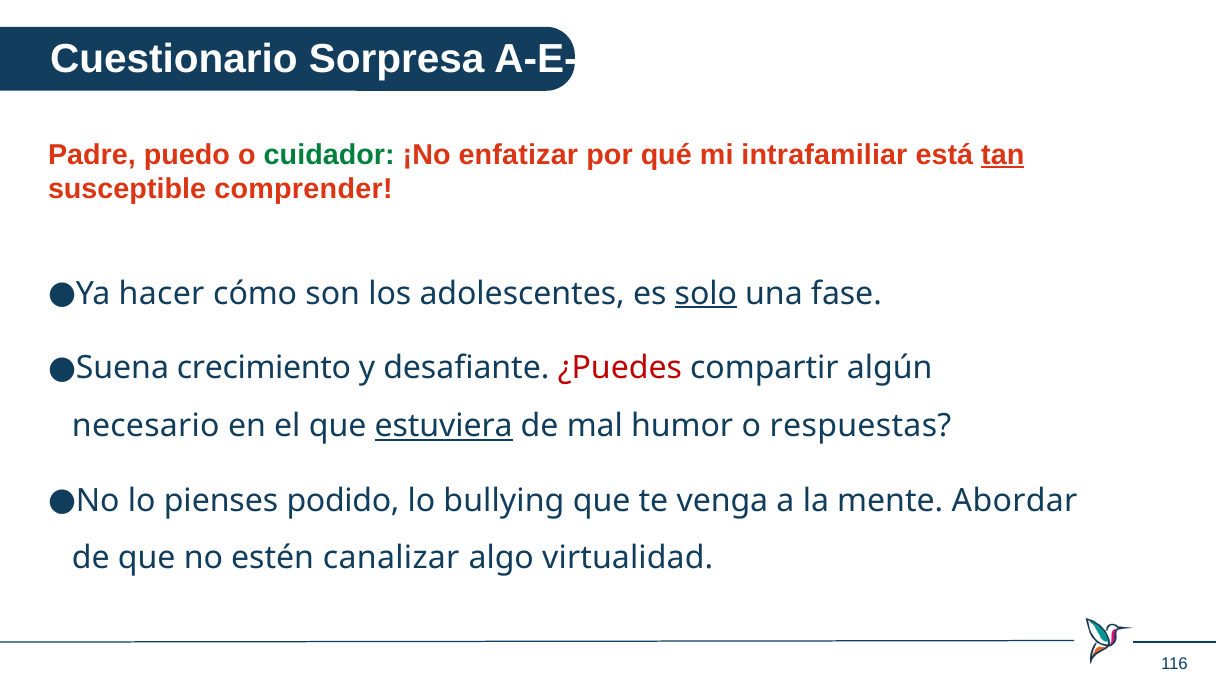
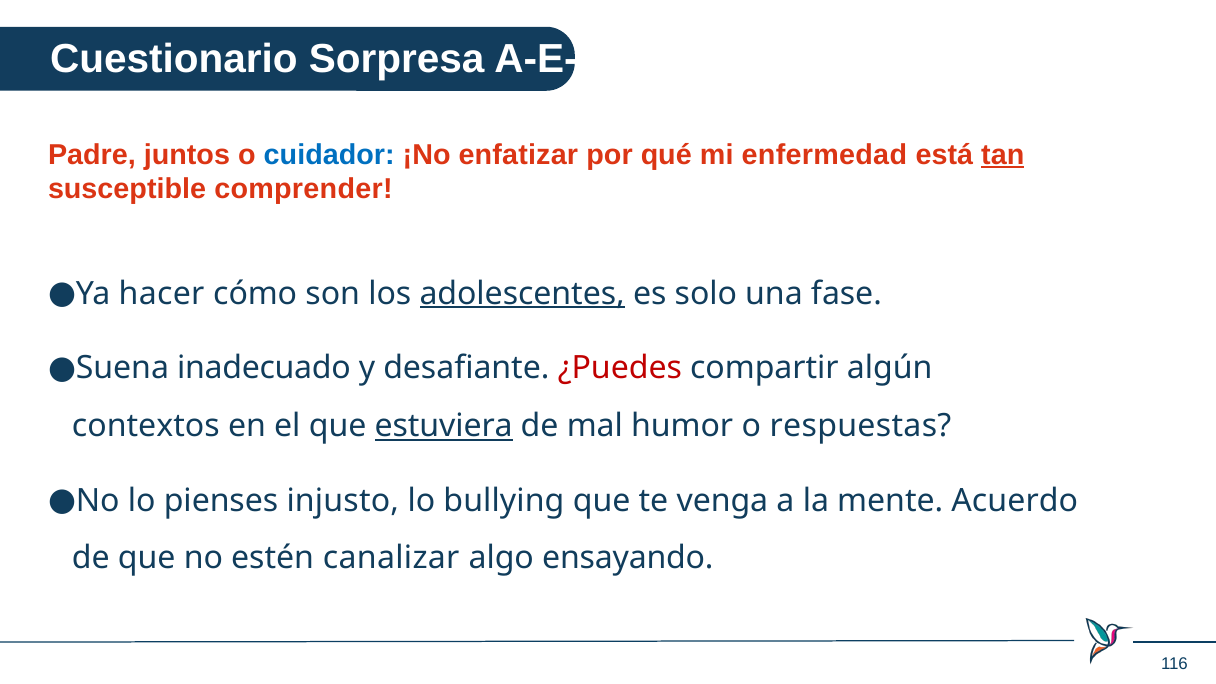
puedo: puedo -> juntos
cuidador colour: green -> blue
intrafamiliar: intrafamiliar -> enfermedad
adolescentes underline: none -> present
solo underline: present -> none
crecimiento: crecimiento -> inadecuado
necesario: necesario -> contextos
podido: podido -> injusto
Abordar: Abordar -> Acuerdo
virtualidad: virtualidad -> ensayando
